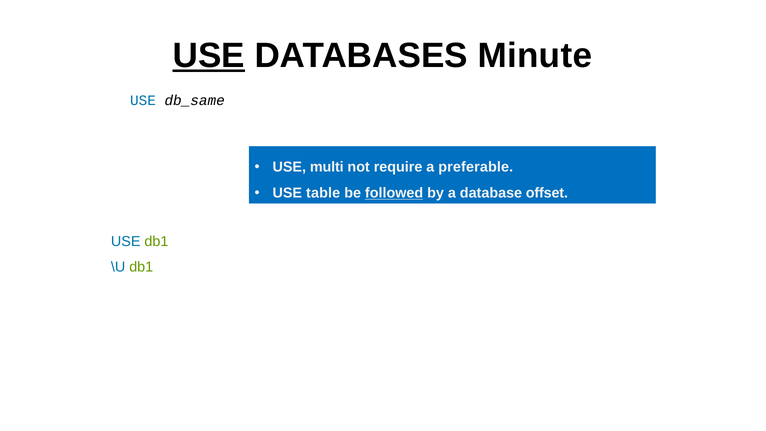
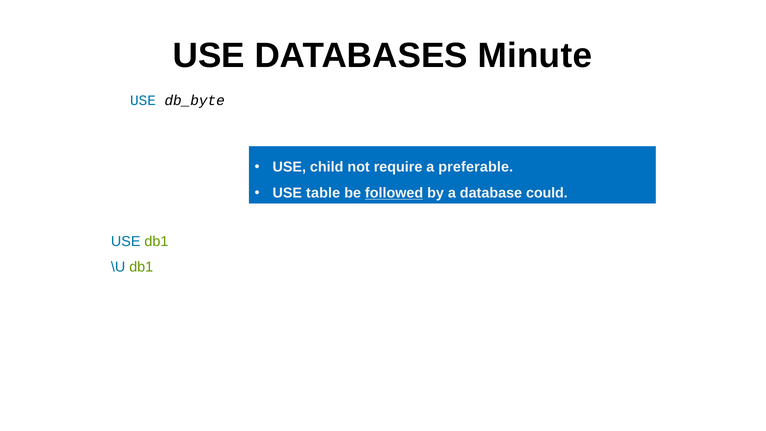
USE at (209, 56) underline: present -> none
db_same: db_same -> db_byte
multi: multi -> child
offset: offset -> could
